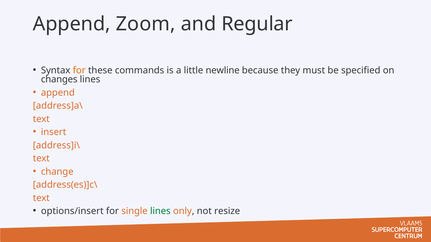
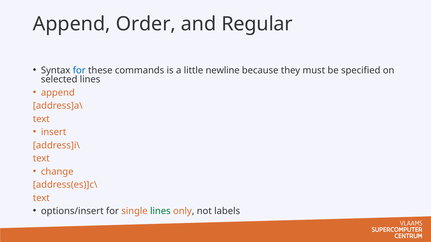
Zoom: Zoom -> Order
for at (79, 70) colour: orange -> blue
changes: changes -> selected
resize: resize -> labels
